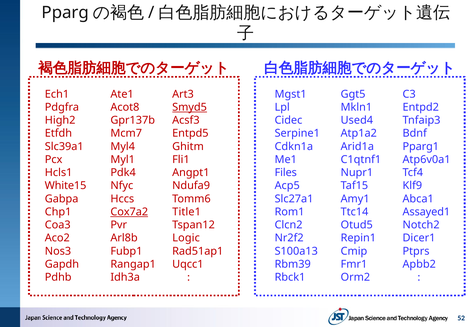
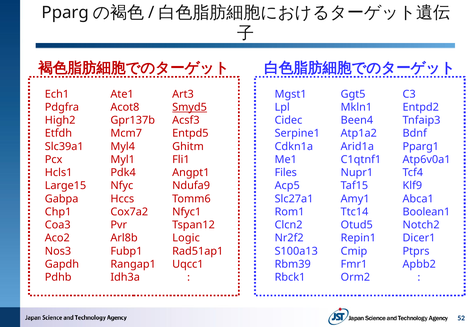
Used4: Used4 -> Been4
White15: White15 -> Large15
Cox7a2 underline: present -> none
Title1: Title1 -> Nfyc1
Assayed1: Assayed1 -> Boolean1
